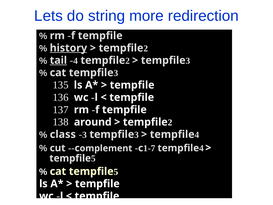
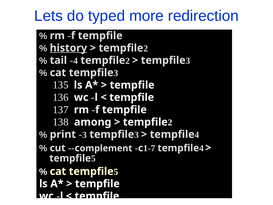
string: string -> typed
tail underline: present -> none
around: around -> among
class: class -> print
